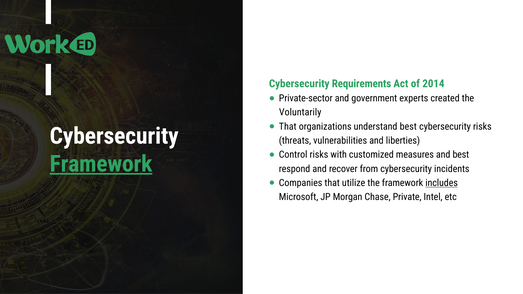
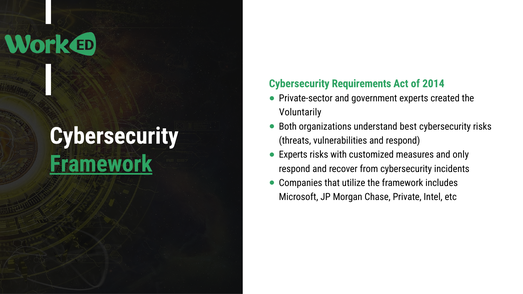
That at (288, 127): That -> Both
and liberties: liberties -> respond
Control at (293, 155): Control -> Experts
and best: best -> only
includes underline: present -> none
